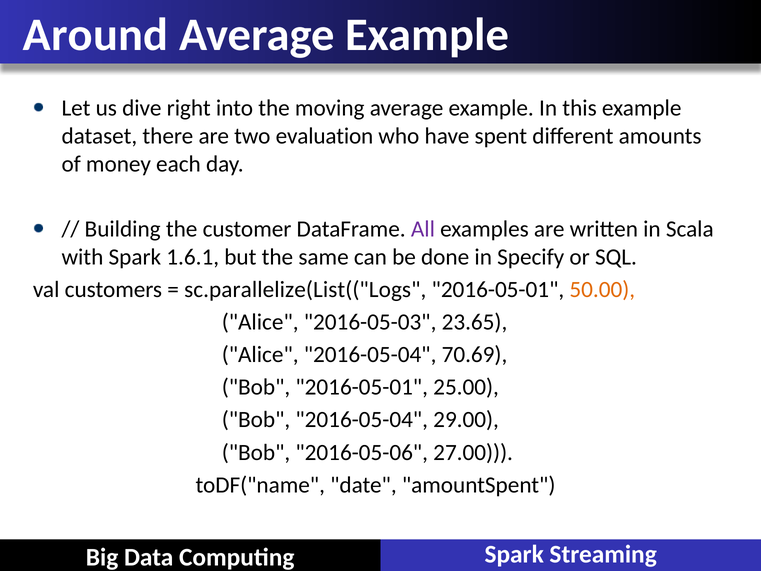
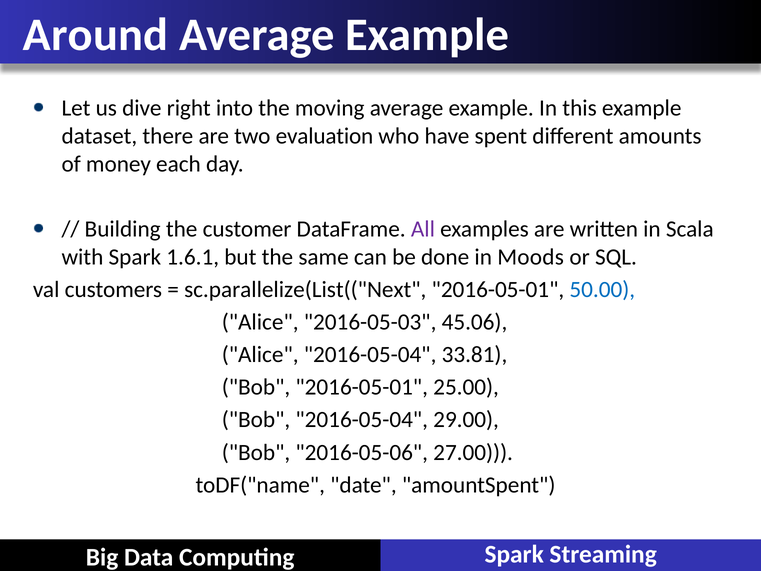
Specify: Specify -> Moods
sc.parallelize(List(("Logs: sc.parallelize(List(("Logs -> sc.parallelize(List(("Next
50.00 colour: orange -> blue
23.65: 23.65 -> 45.06
70.69: 70.69 -> 33.81
